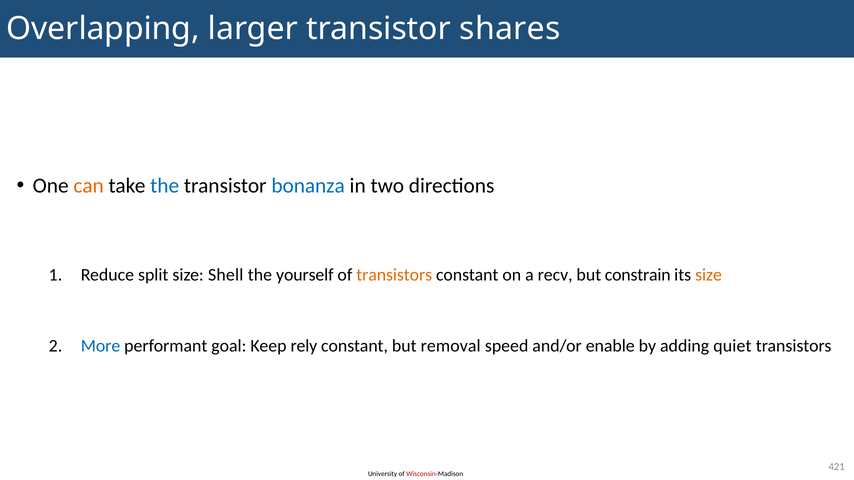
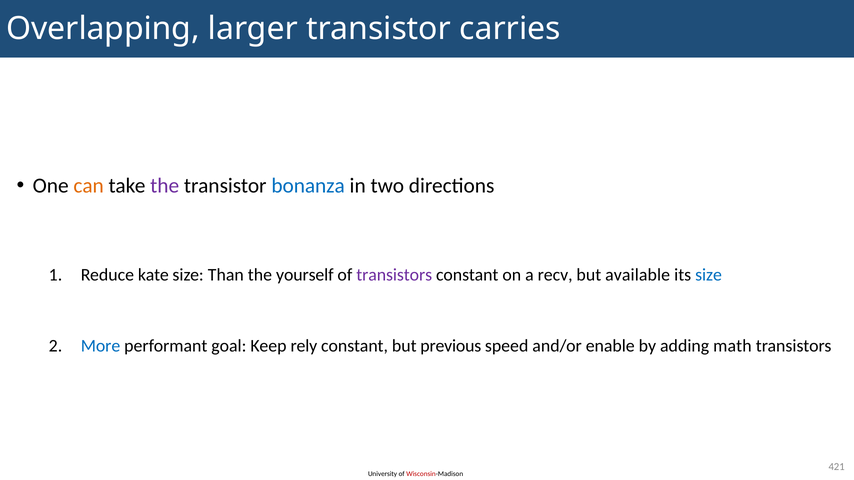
shares: shares -> carries
the at (165, 186) colour: blue -> purple
split: split -> kate
Shell: Shell -> Than
transistors at (394, 275) colour: orange -> purple
constrain: constrain -> available
size at (709, 275) colour: orange -> blue
removal: removal -> previous
quiet: quiet -> math
